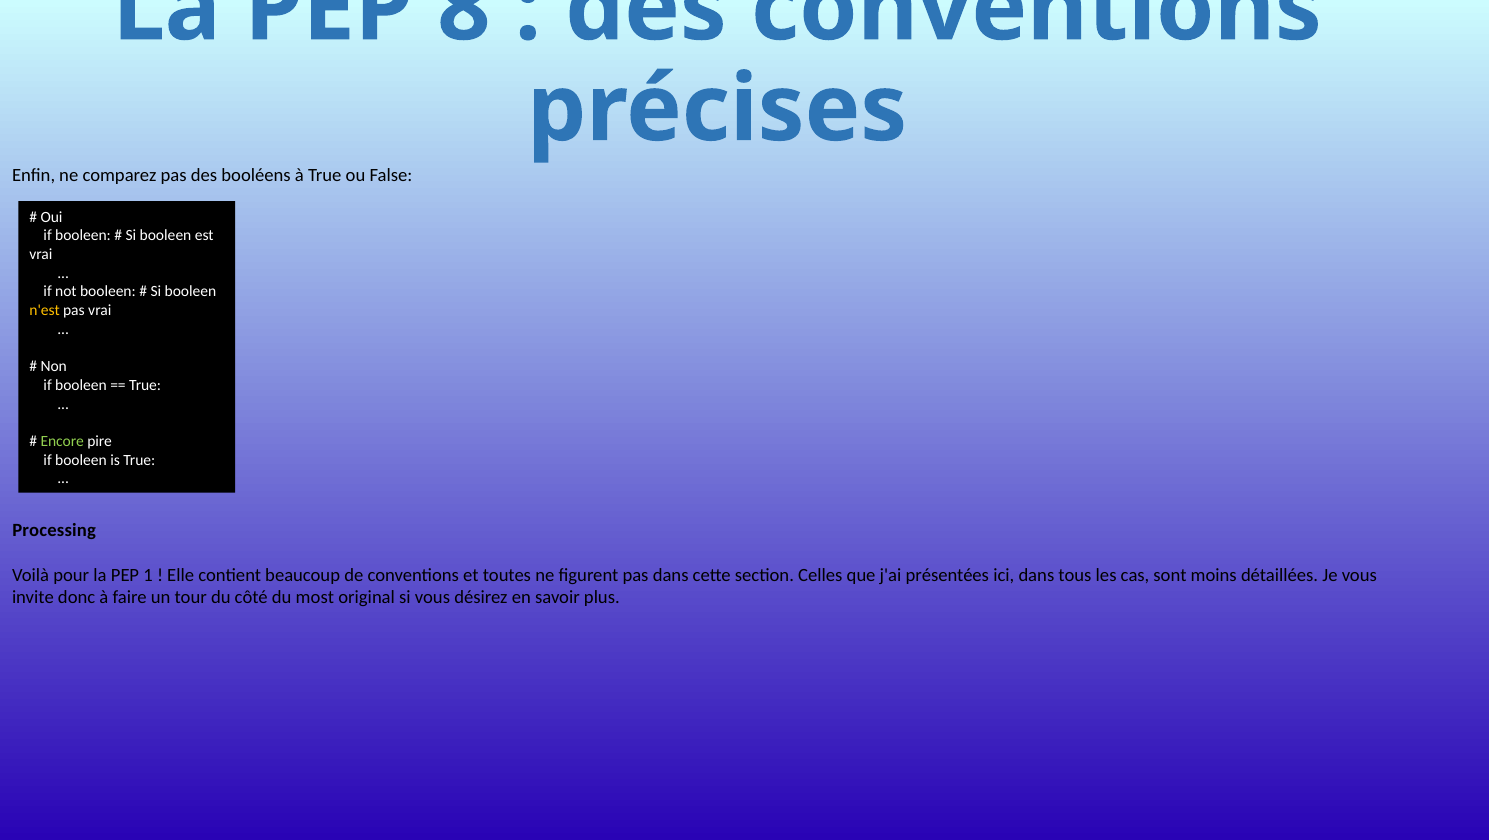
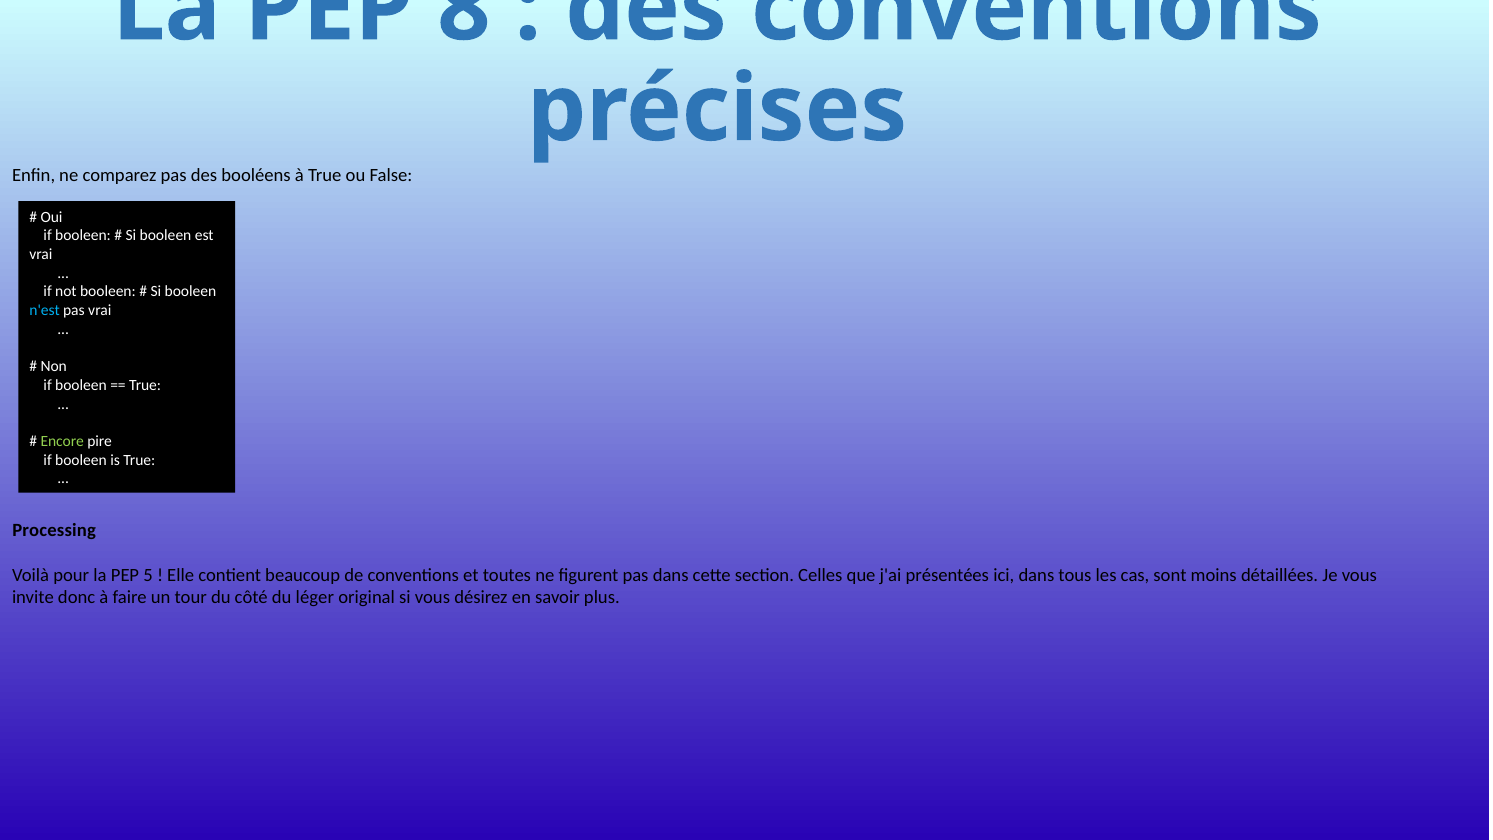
n'est colour: yellow -> light blue
1: 1 -> 5
most: most -> léger
